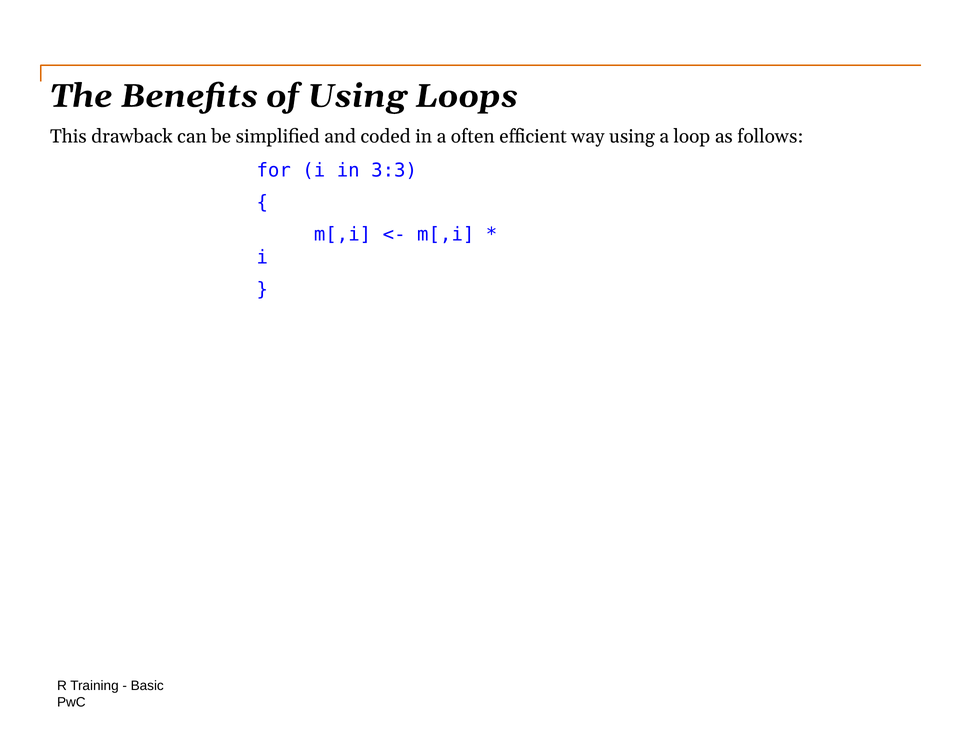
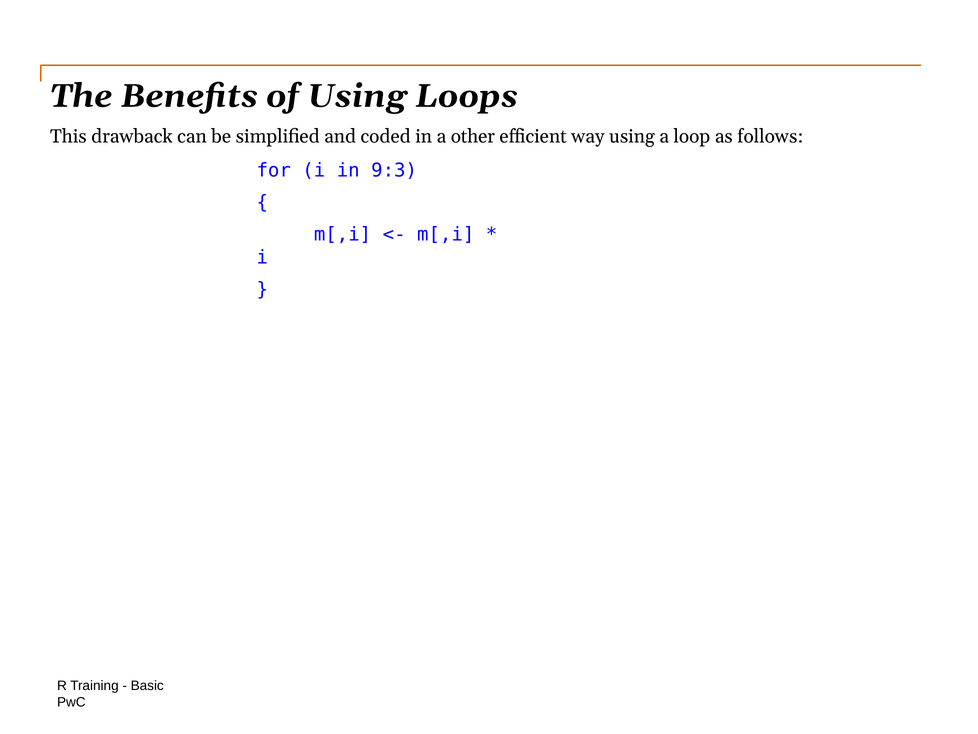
often: often -> other
3:3: 3:3 -> 9:3
